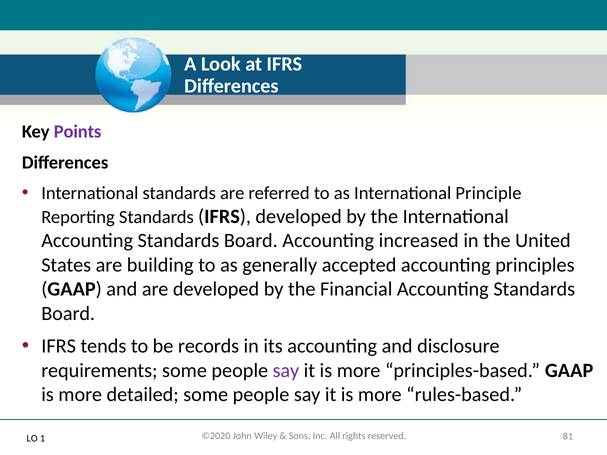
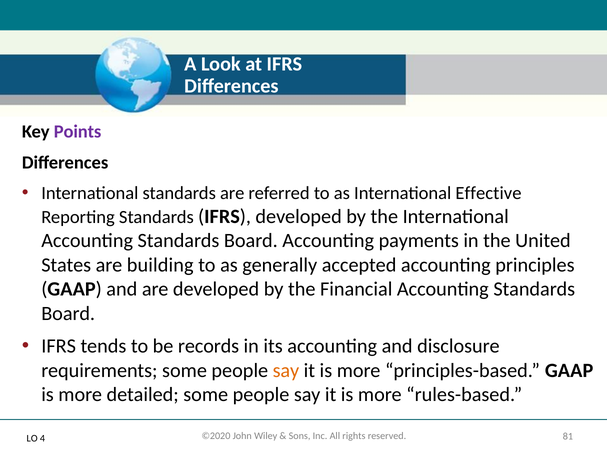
Principle: Principle -> Effective
increased: increased -> payments
say at (286, 371) colour: purple -> orange
1: 1 -> 4
